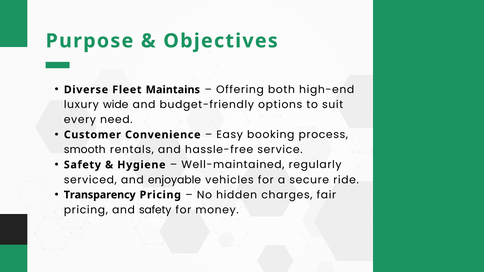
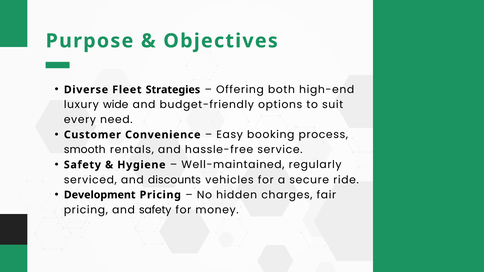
Maintains: Maintains -> Strategies
enjoyable: enjoyable -> discounts
Transparency: Transparency -> Development
